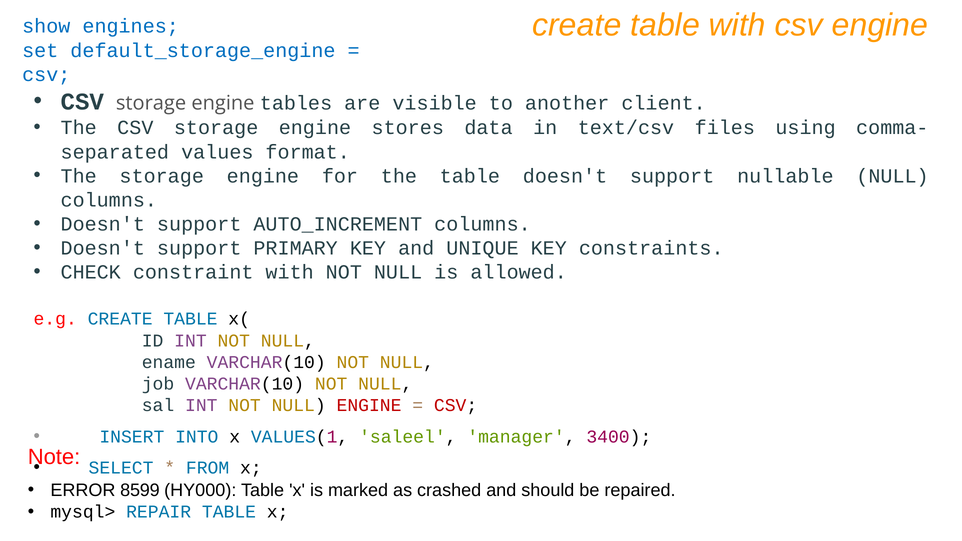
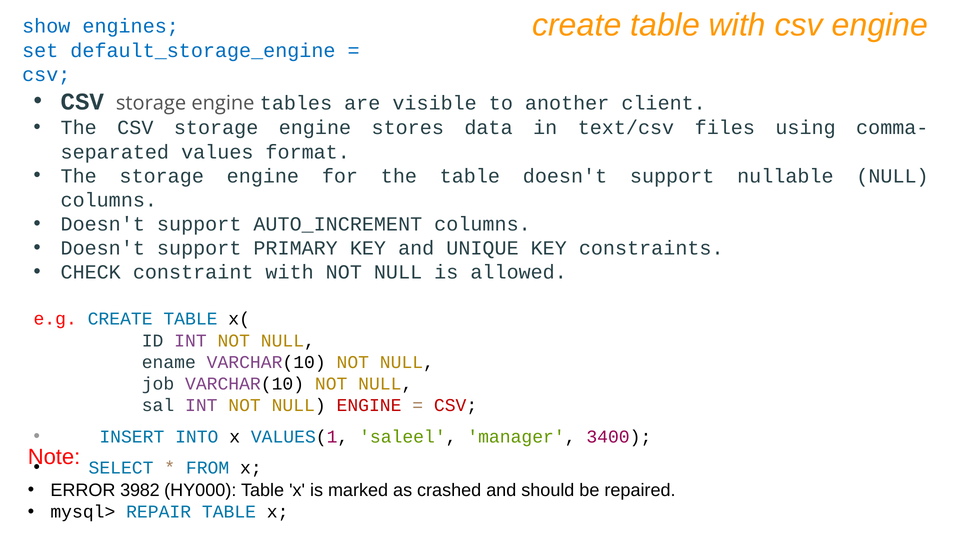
8599: 8599 -> 3982
